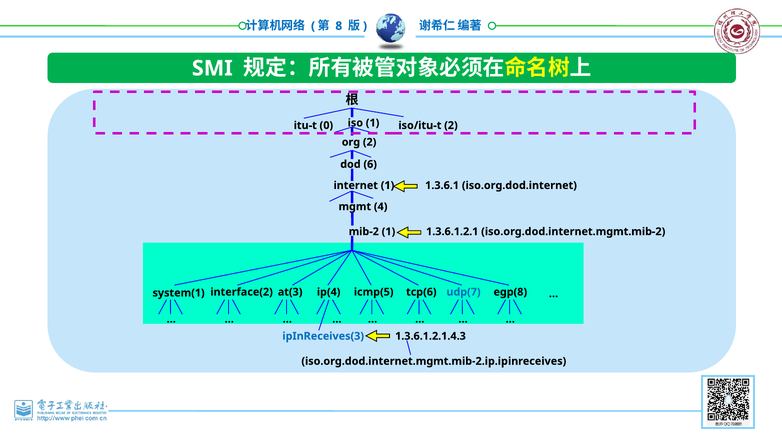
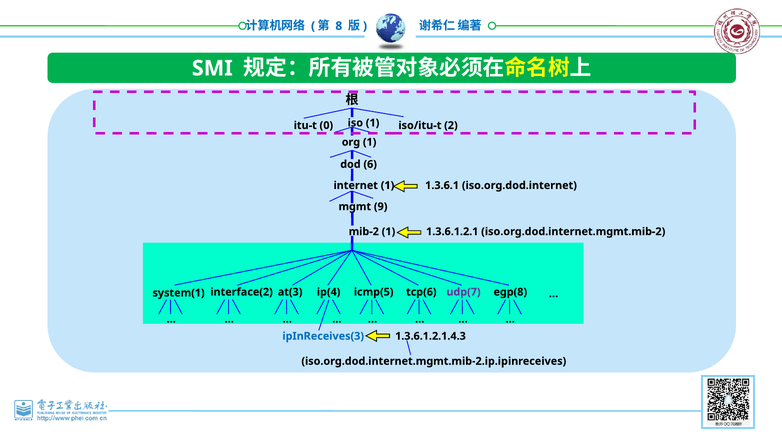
org 2: 2 -> 1
4: 4 -> 9
udp(7 colour: blue -> purple
